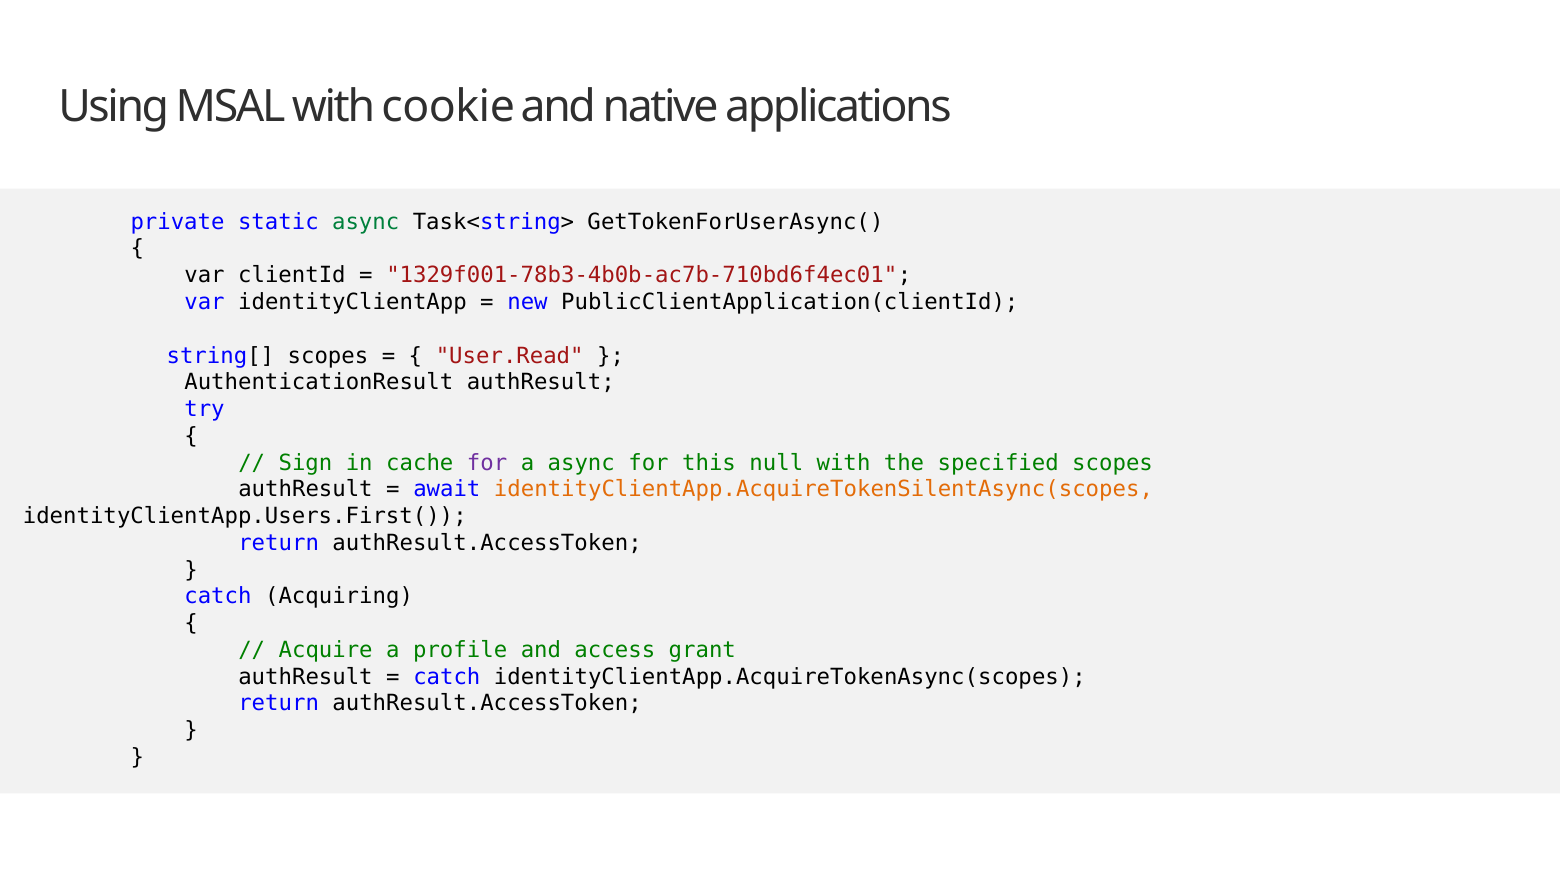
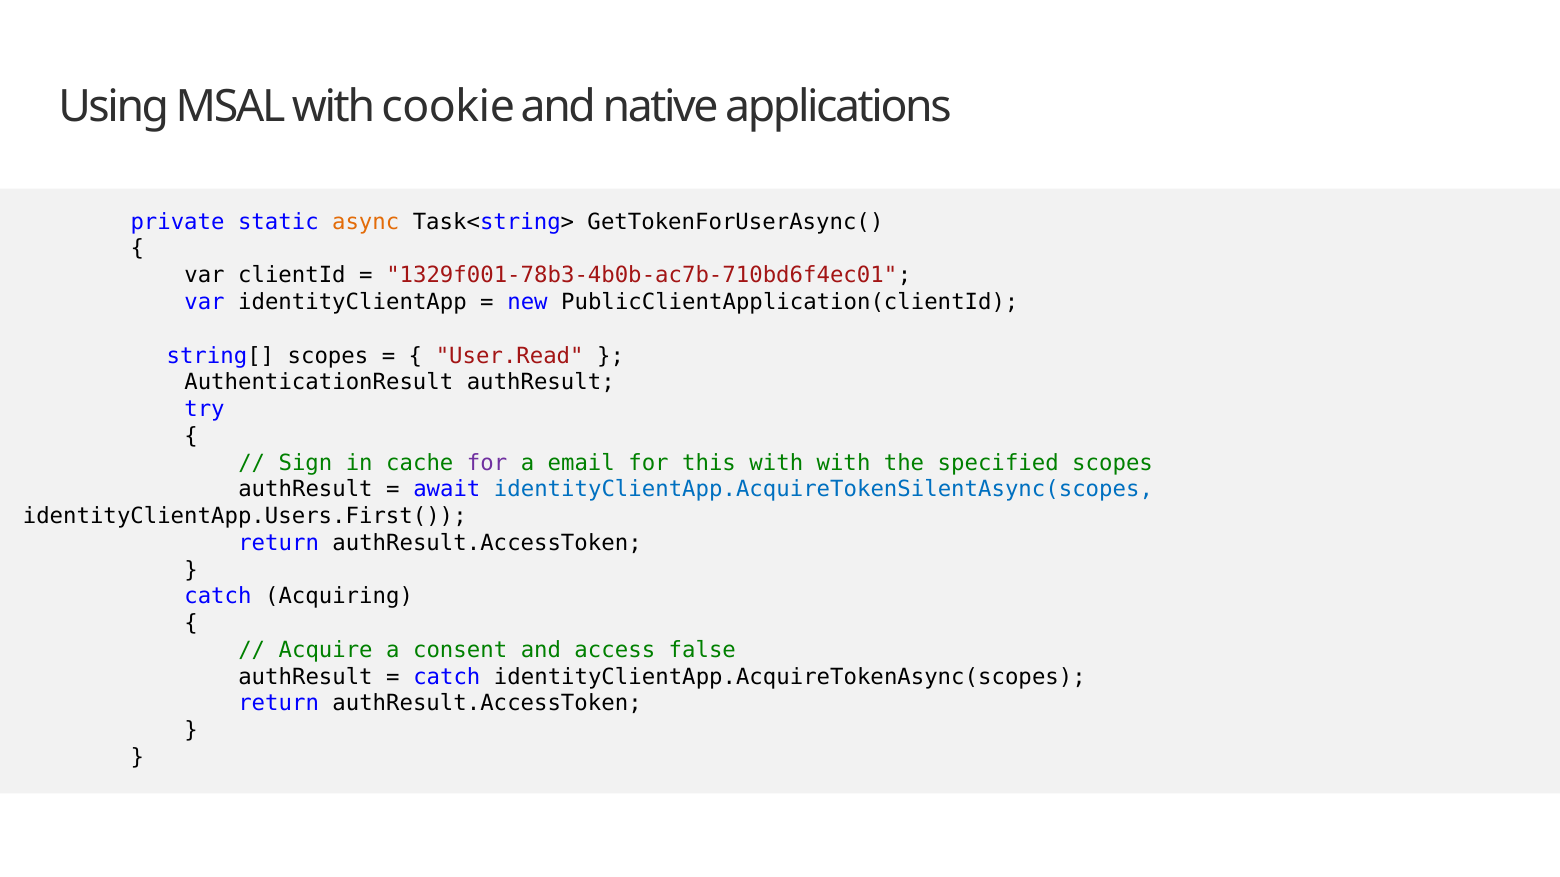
async at (366, 222) colour: green -> orange
a async: async -> email
this null: null -> with
identityClientApp.AcquireTokenSilentAsync(scopes colour: orange -> blue
profile: profile -> consent
grant: grant -> false
